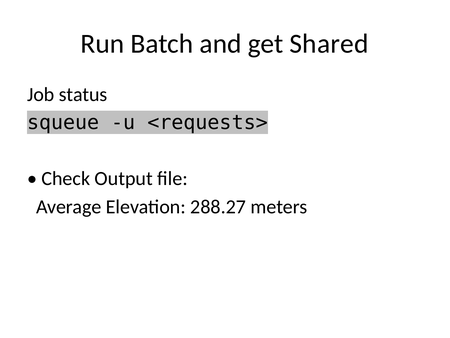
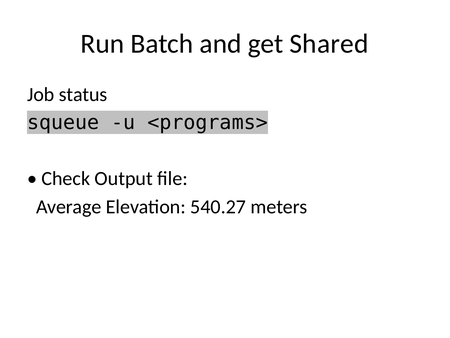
<requests>: <requests> -> <programs>
288.27: 288.27 -> 540.27
